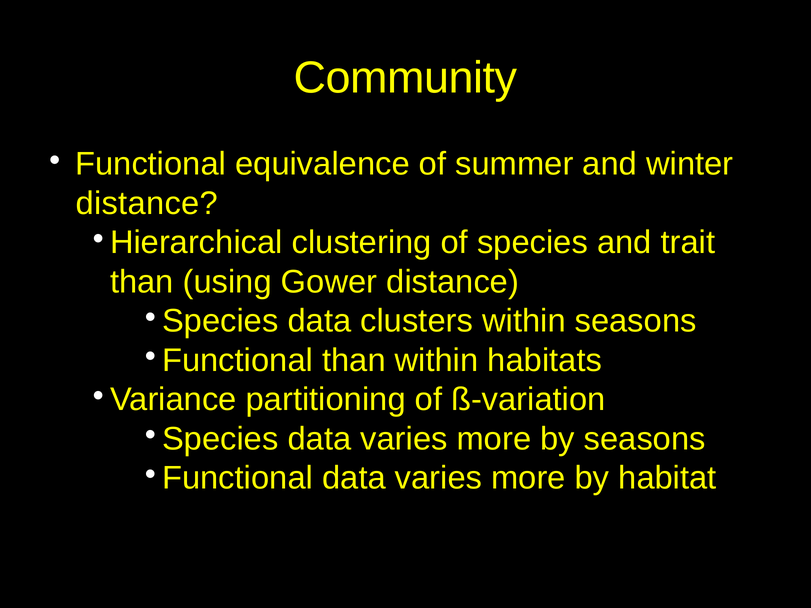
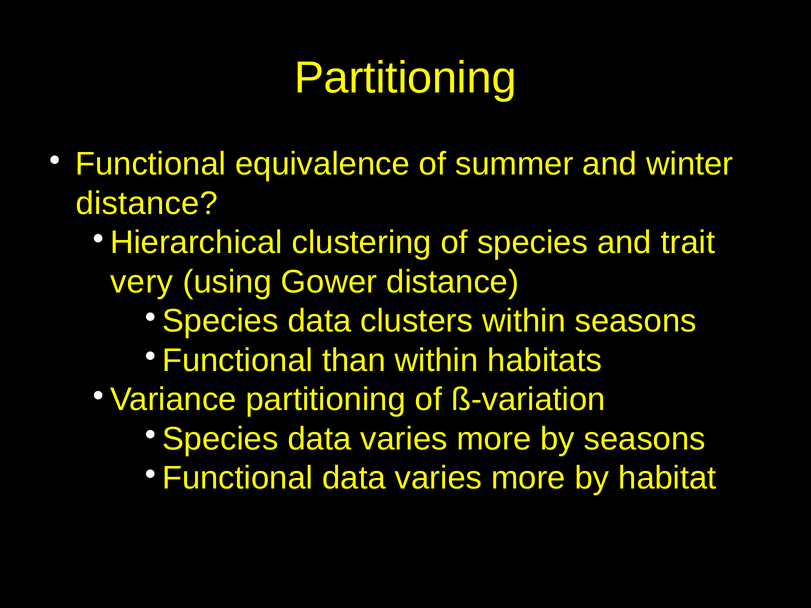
Community at (405, 78): Community -> Partitioning
than at (142, 282): than -> very
